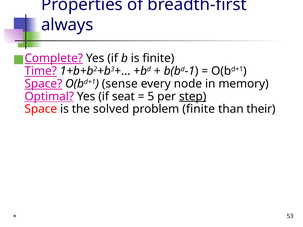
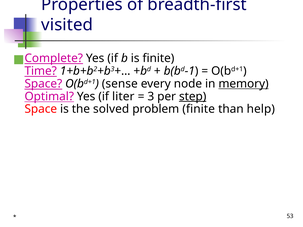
always: always -> visited
memory underline: none -> present
seat: seat -> liter
5: 5 -> 3
their: their -> help
